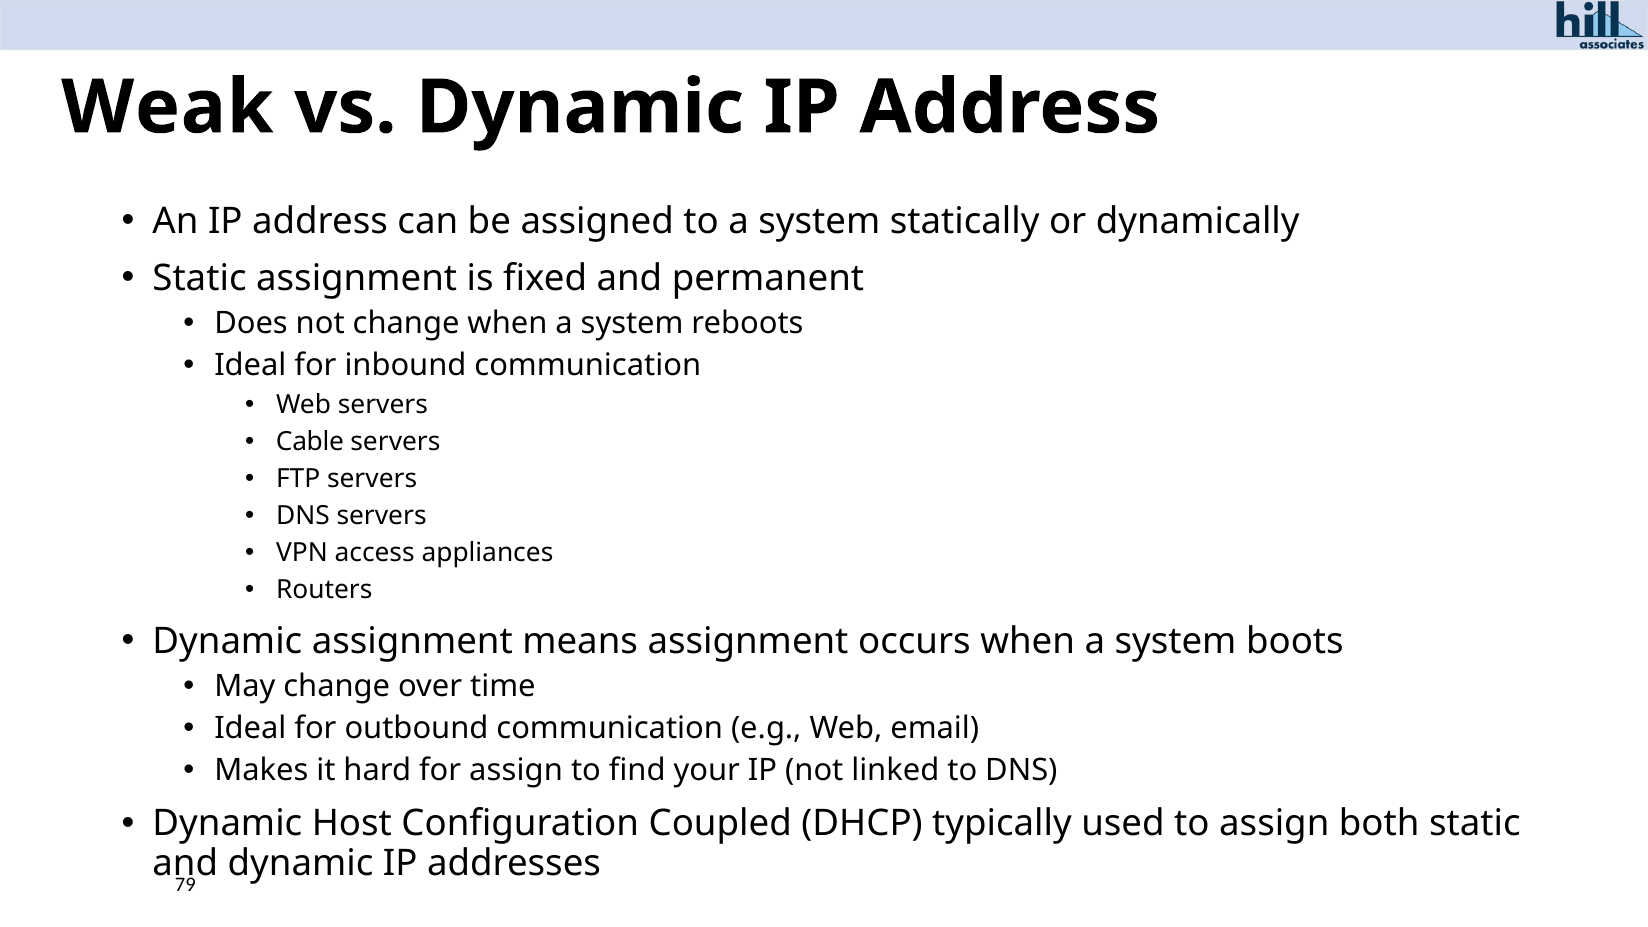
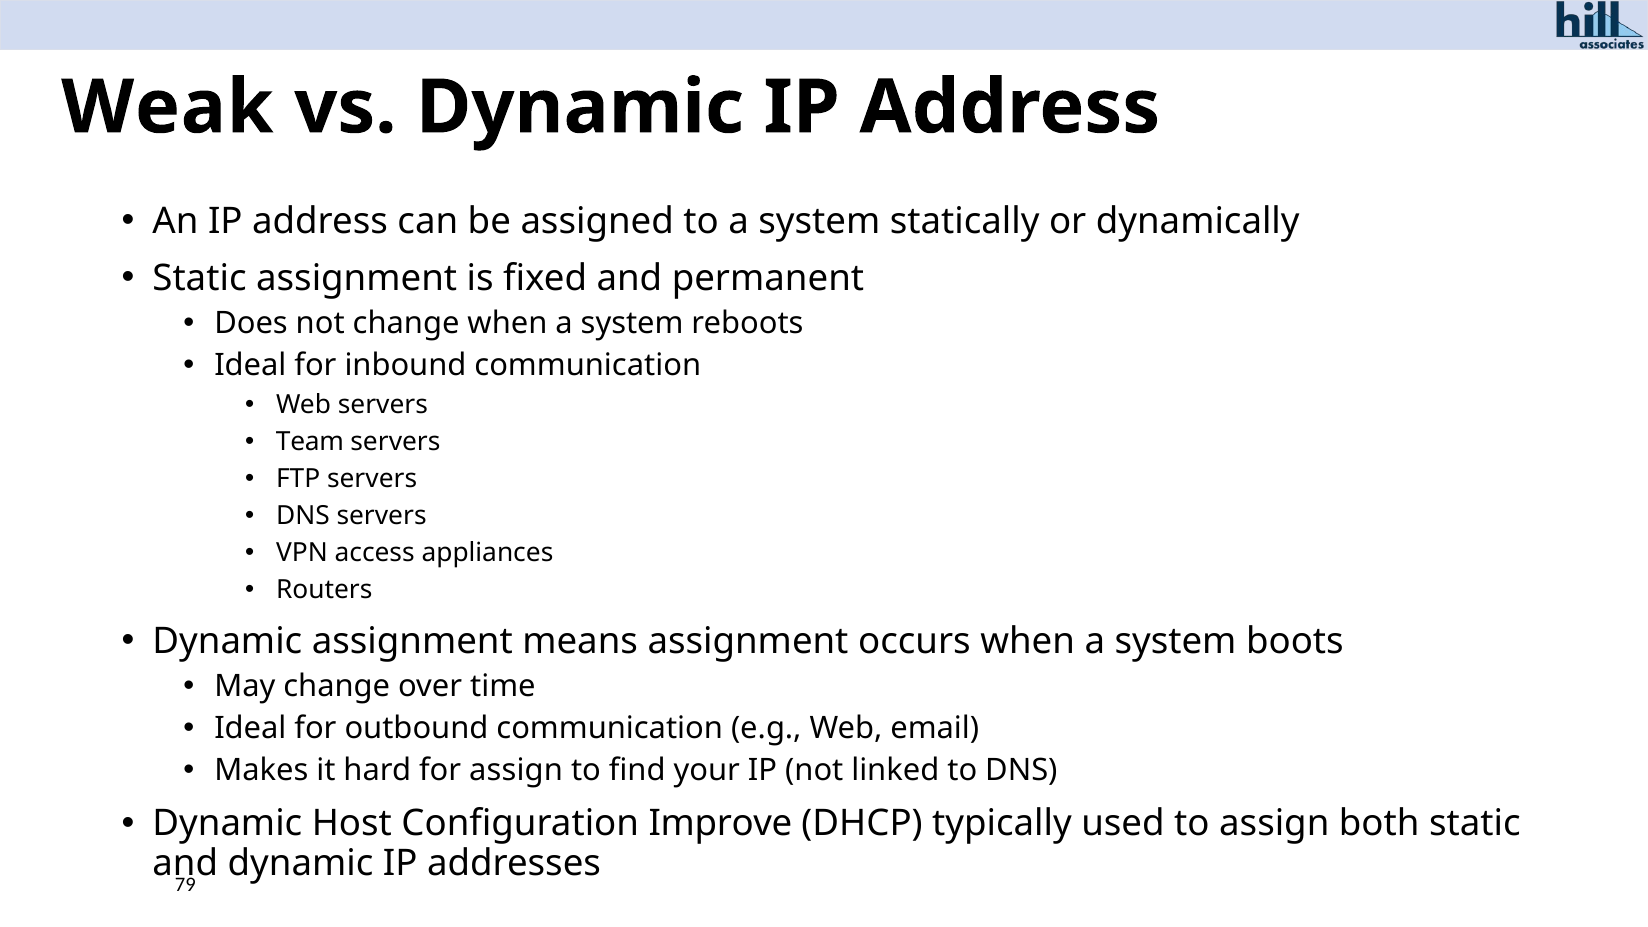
Cable: Cable -> Team
Coupled: Coupled -> Improve
